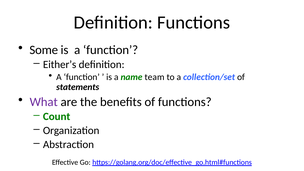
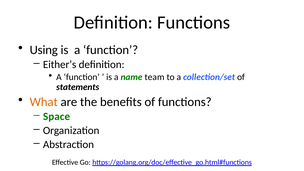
Some: Some -> Using
What colour: purple -> orange
Count: Count -> Space
